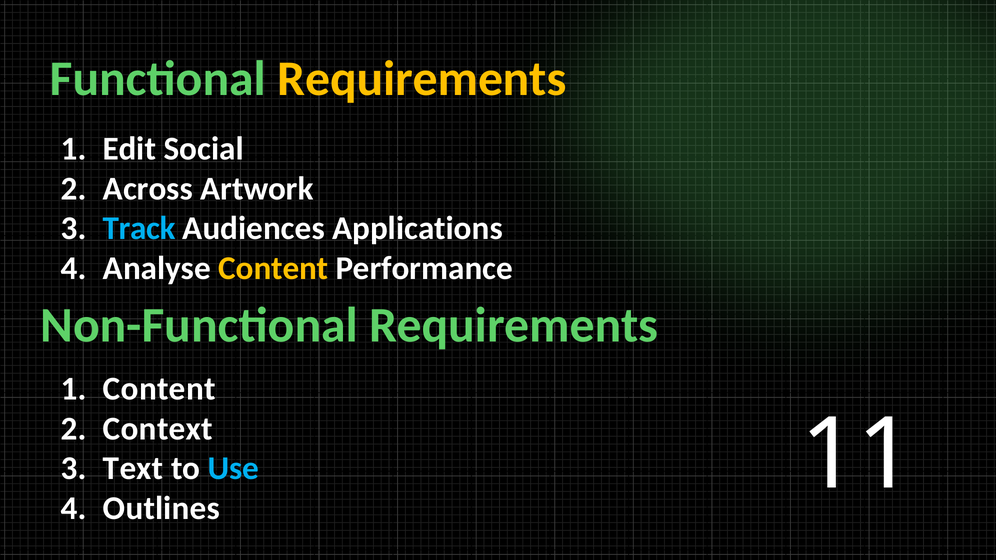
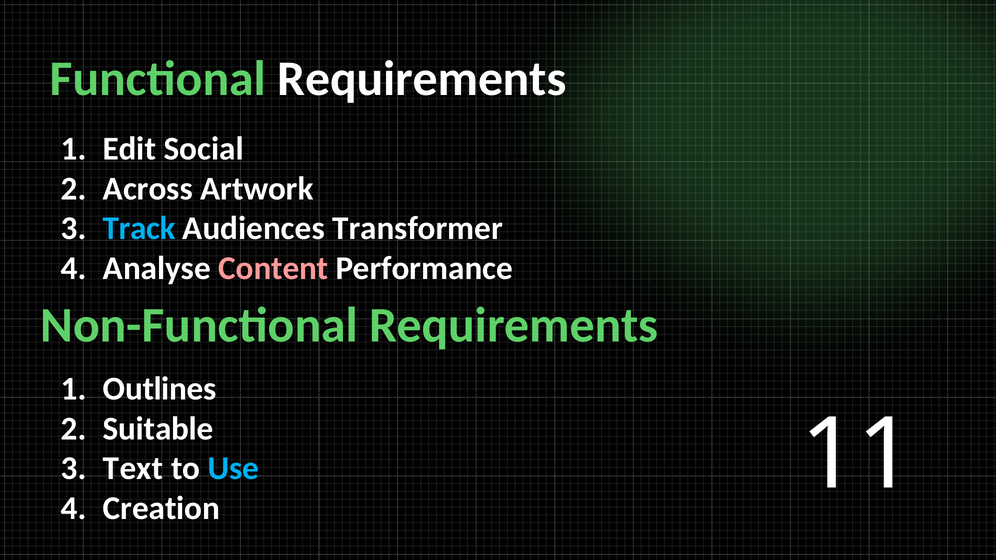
Requirements at (422, 79) colour: yellow -> white
Applications: Applications -> Transformer
Content at (273, 268) colour: yellow -> pink
Content at (159, 389): Content -> Outlines
Context: Context -> Suitable
Outlines: Outlines -> Creation
